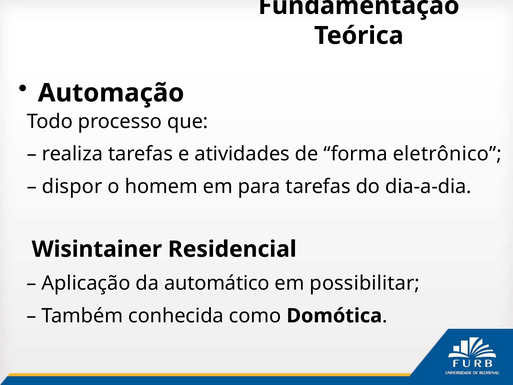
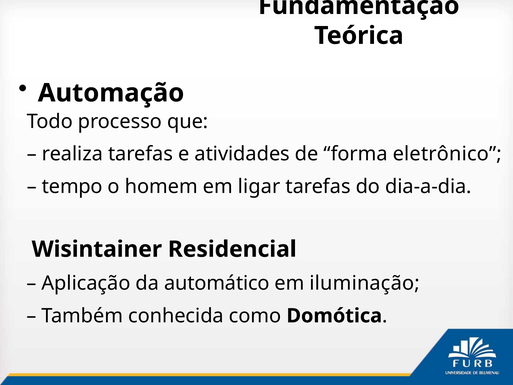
dispor: dispor -> tempo
para: para -> ligar
possibilitar: possibilitar -> iluminação
